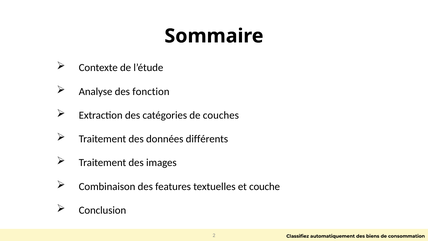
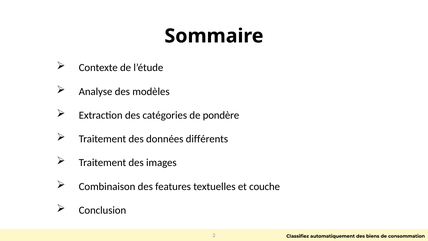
fonction: fonction -> modèles
couches: couches -> pondère
